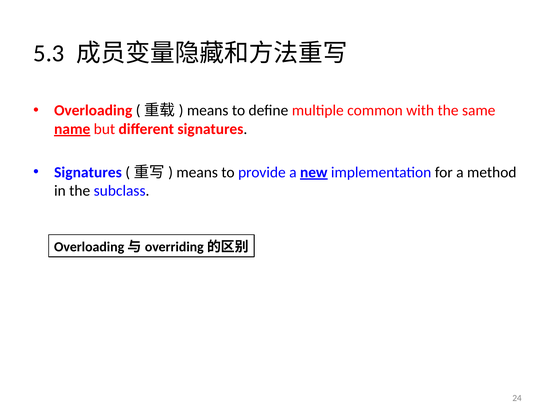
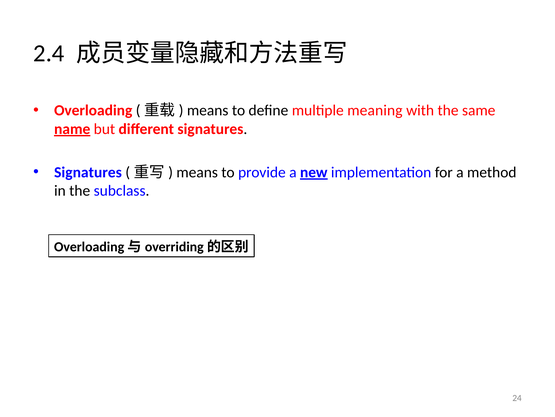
5.3: 5.3 -> 2.4
common: common -> meaning
